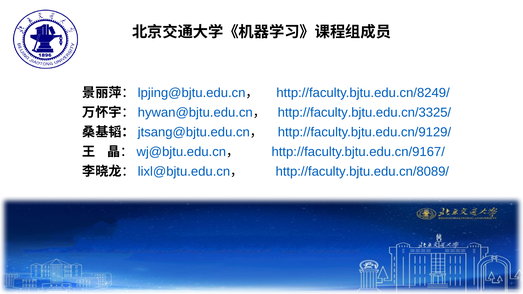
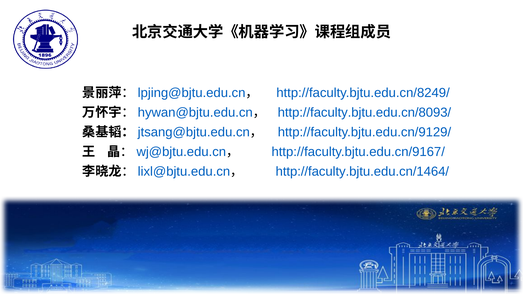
http://faculty.bjtu.edu.cn/3325/: http://faculty.bjtu.edu.cn/3325/ -> http://faculty.bjtu.edu.cn/8093/
http://faculty.bjtu.edu.cn/8089/: http://faculty.bjtu.edu.cn/8089/ -> http://faculty.bjtu.edu.cn/1464/
